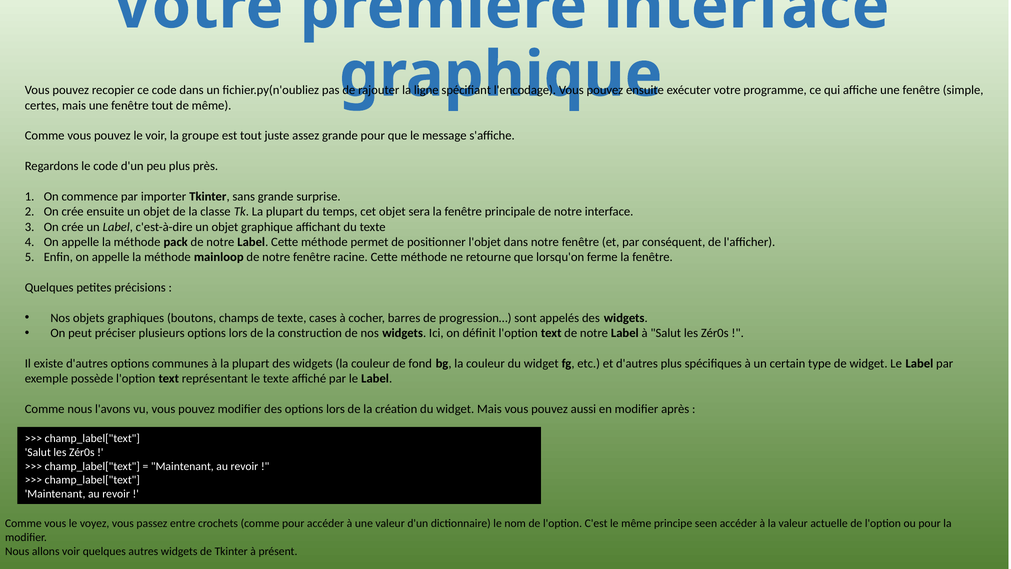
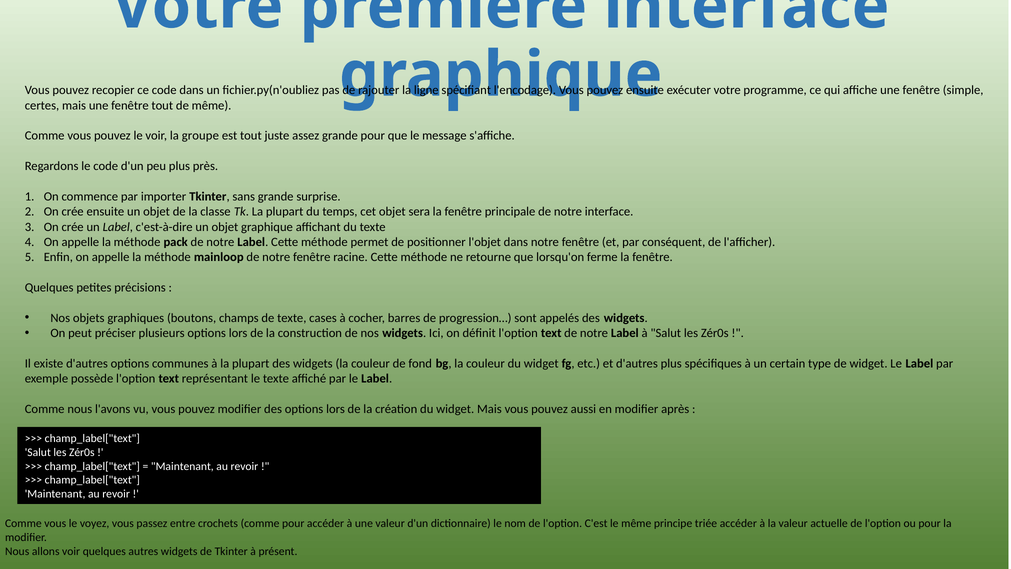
seen: seen -> triée
